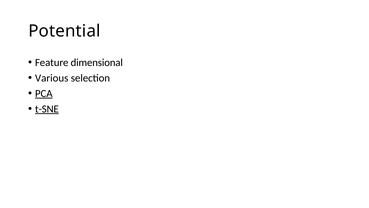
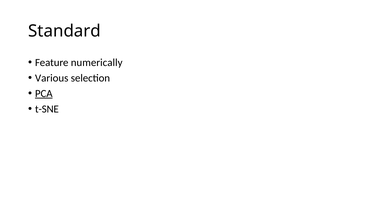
Potential: Potential -> Standard
dimensional: dimensional -> numerically
t-SNE underline: present -> none
